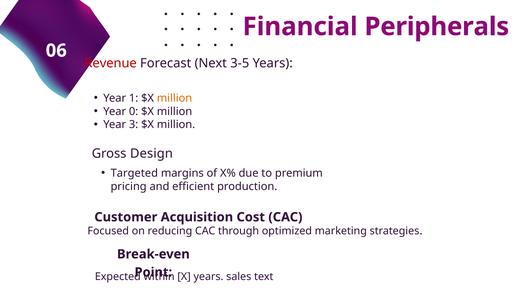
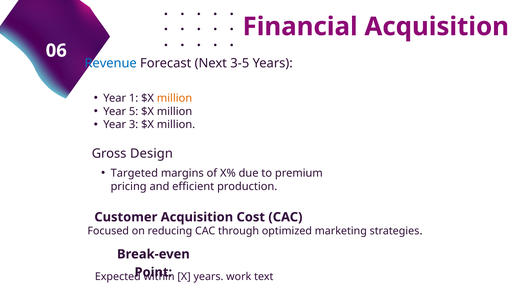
Financial Peripherals: Peripherals -> Acquisition
Revenue colour: red -> blue
0: 0 -> 5
sales: sales -> work
